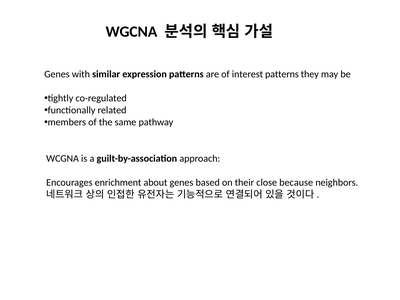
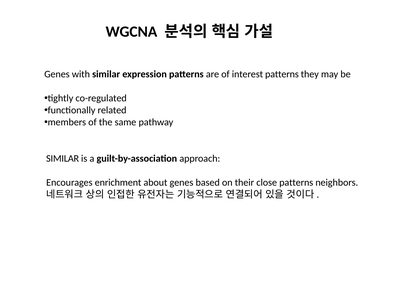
WCGNA at (63, 159): WCGNA -> SIMILAR
close because: because -> patterns
